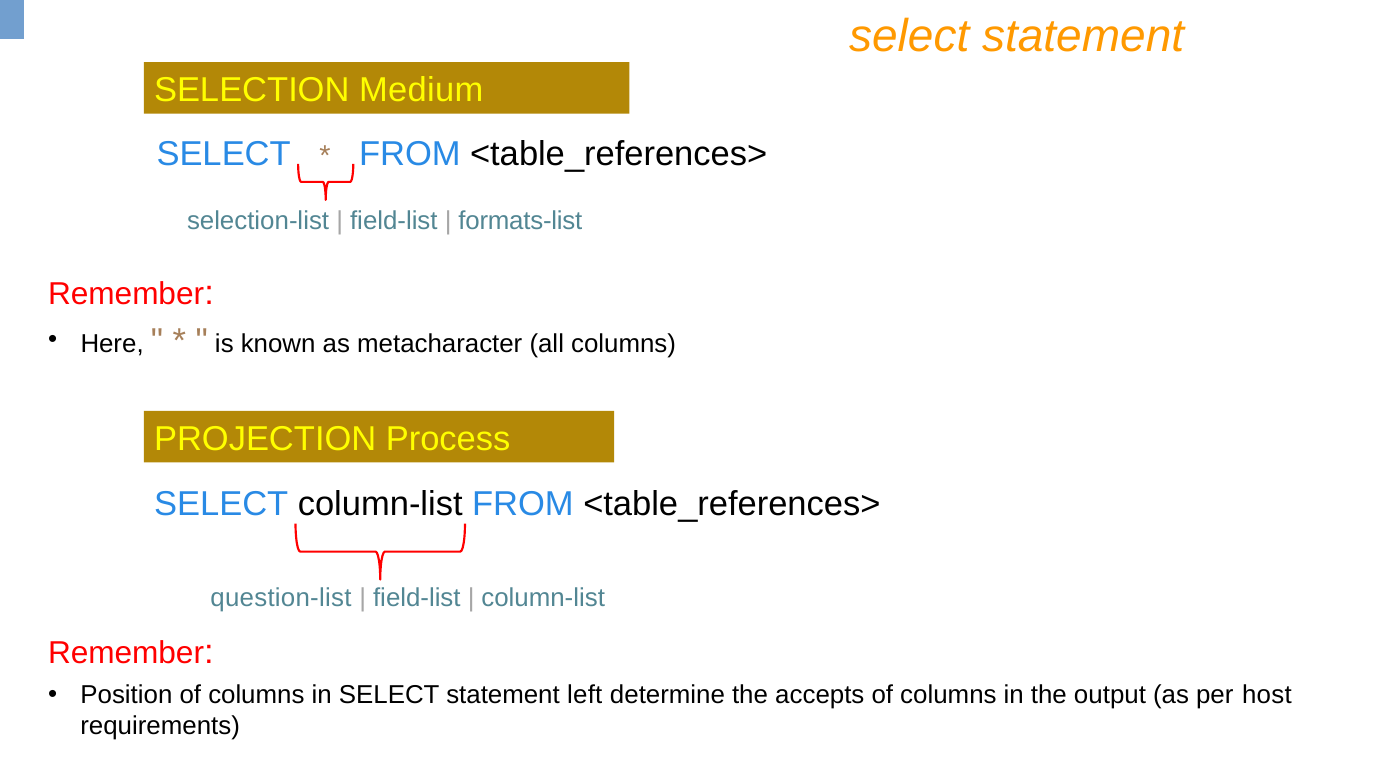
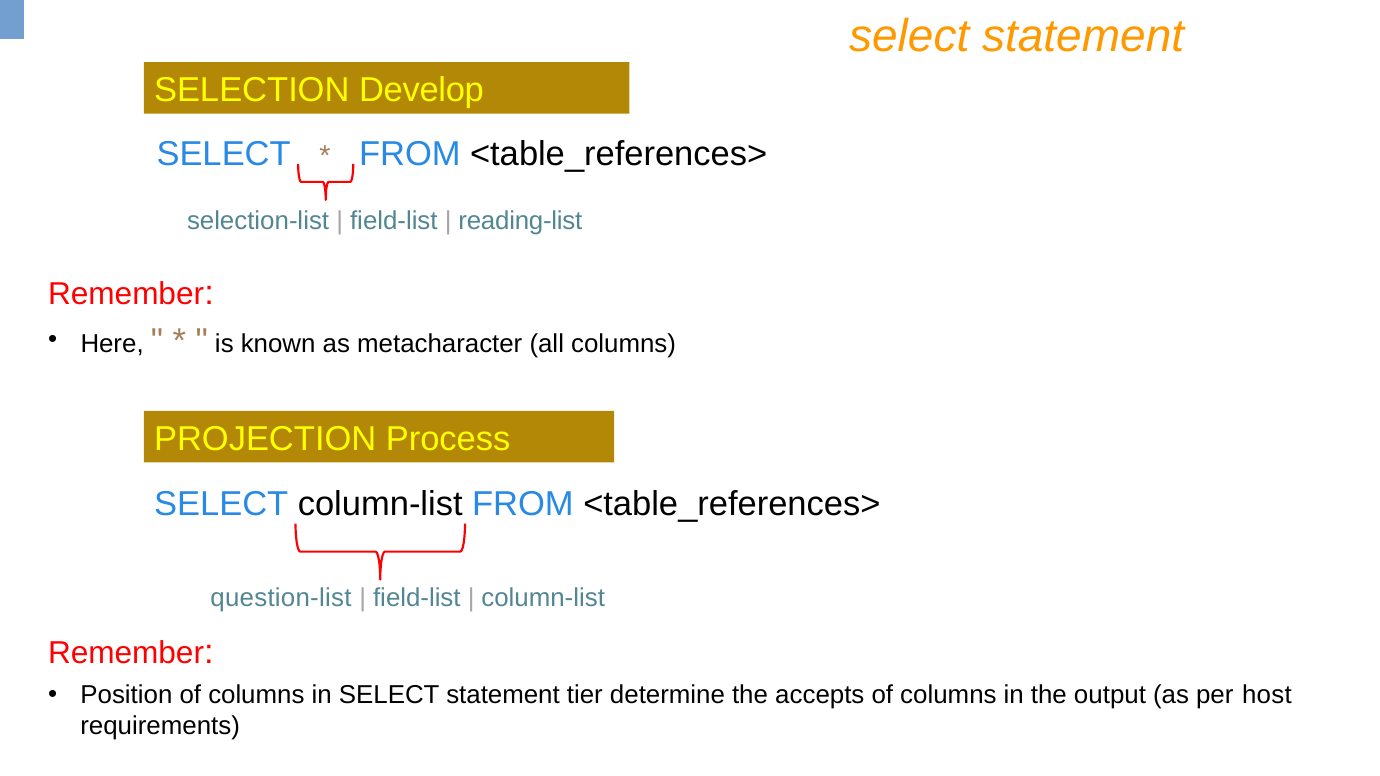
Medium: Medium -> Develop
formats-list: formats-list -> reading-list
left: left -> tier
